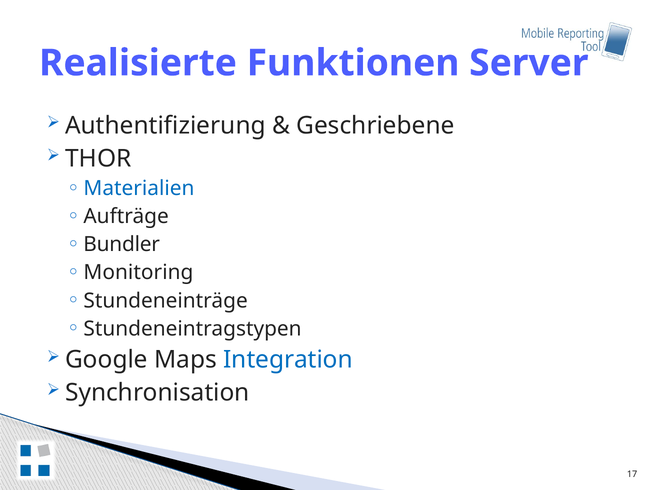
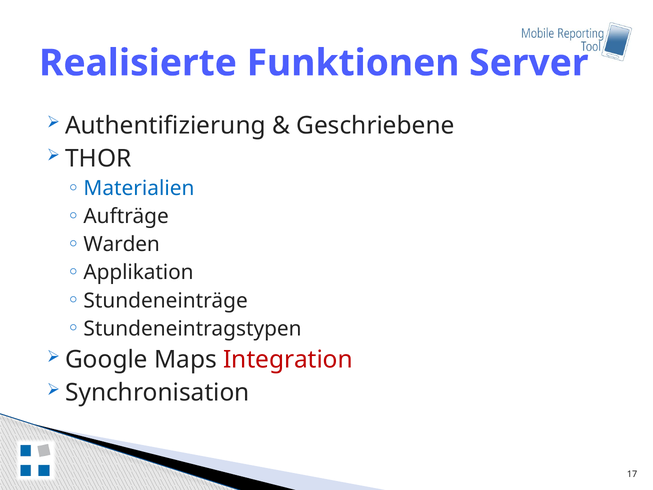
Bundler: Bundler -> Warden
Monitoring: Monitoring -> Applikation
Integration colour: blue -> red
